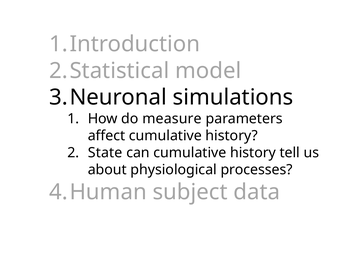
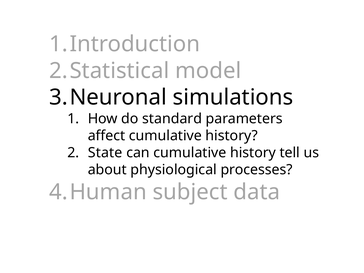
measure: measure -> standard
